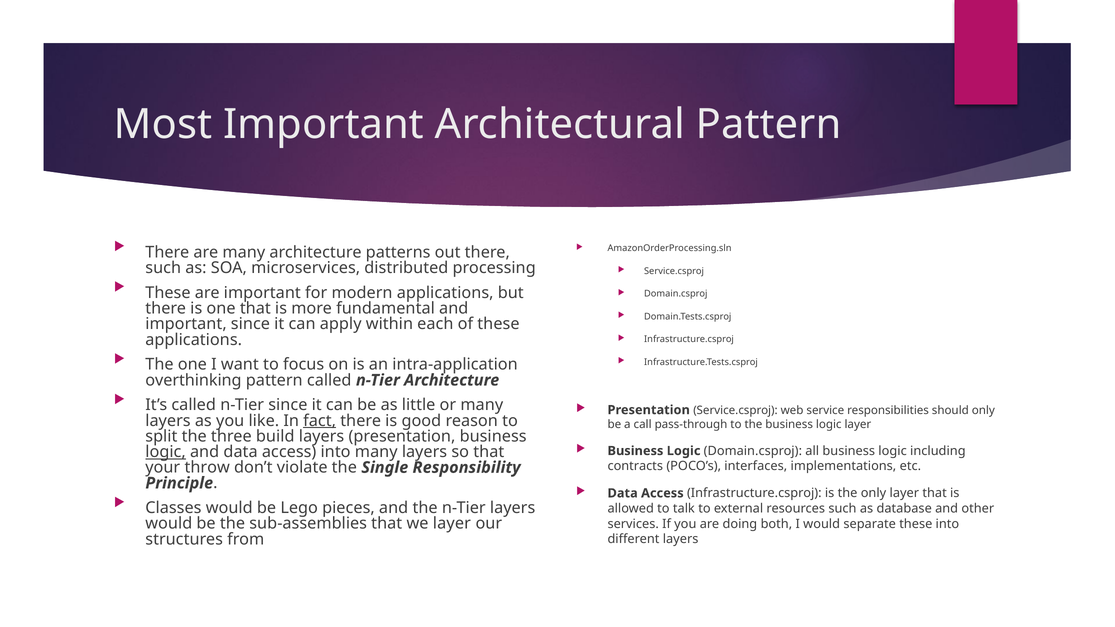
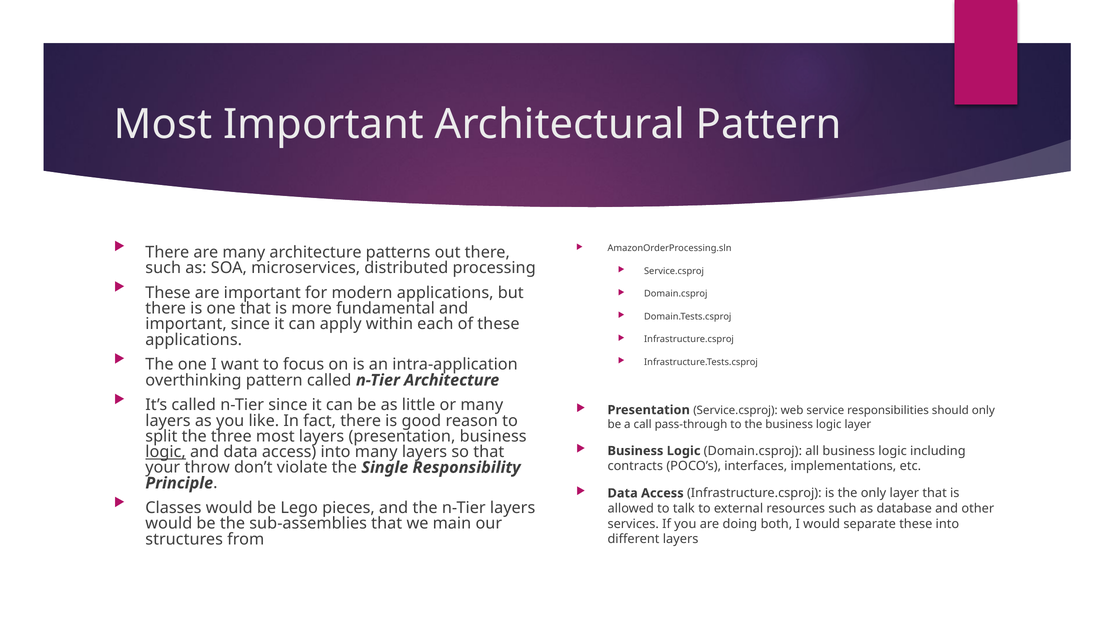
fact underline: present -> none
three build: build -> most
we layer: layer -> main
